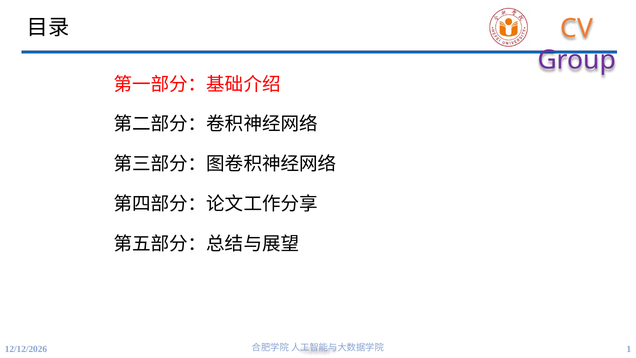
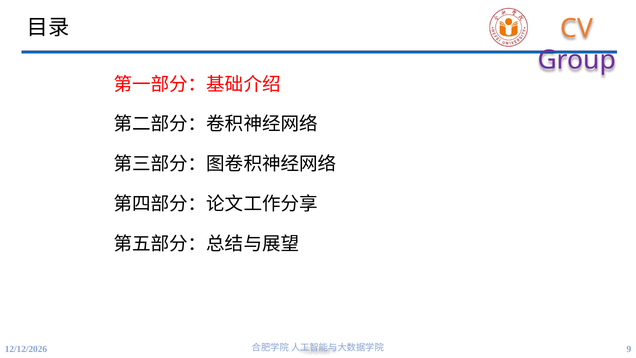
1: 1 -> 9
